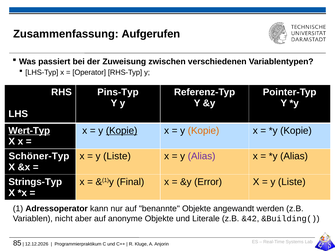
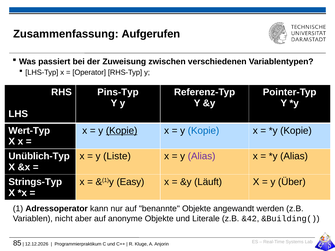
Wert-Typ underline: present -> none
Kopie at (203, 131) colour: orange -> blue
Schöner-Typ: Schöner-Typ -> Unüblich-Typ
Final: Final -> Easy
Error: Error -> Läuft
Liste at (292, 182): Liste -> Über
